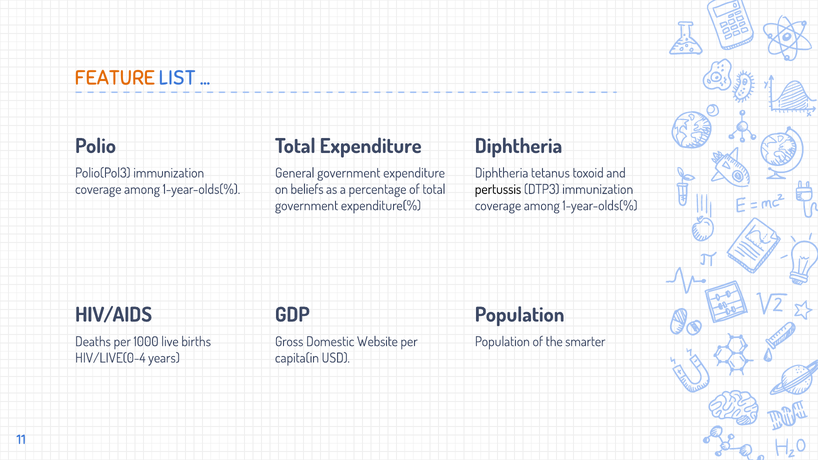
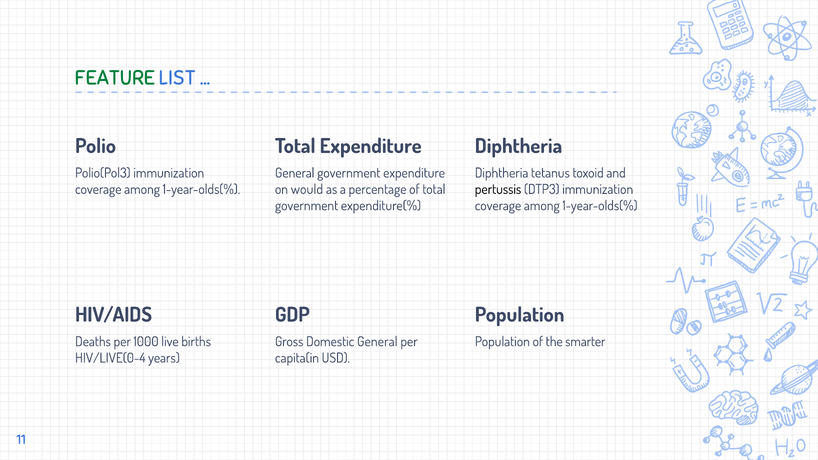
FEATURE colour: orange -> green
beliefs: beliefs -> would
Domestic Website: Website -> General
